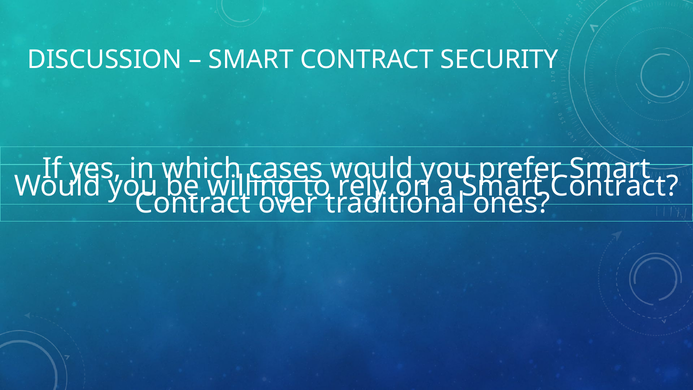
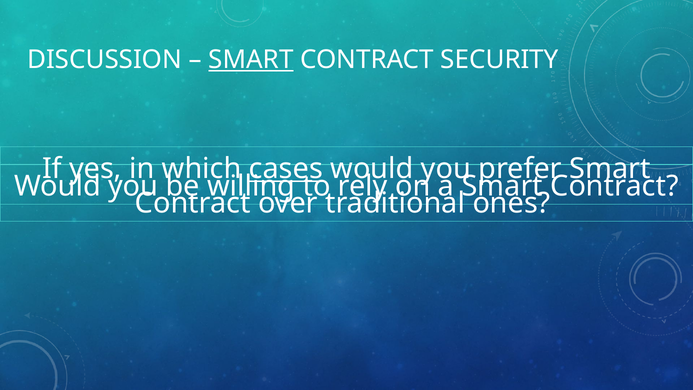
SMART at (251, 60) underline: none -> present
